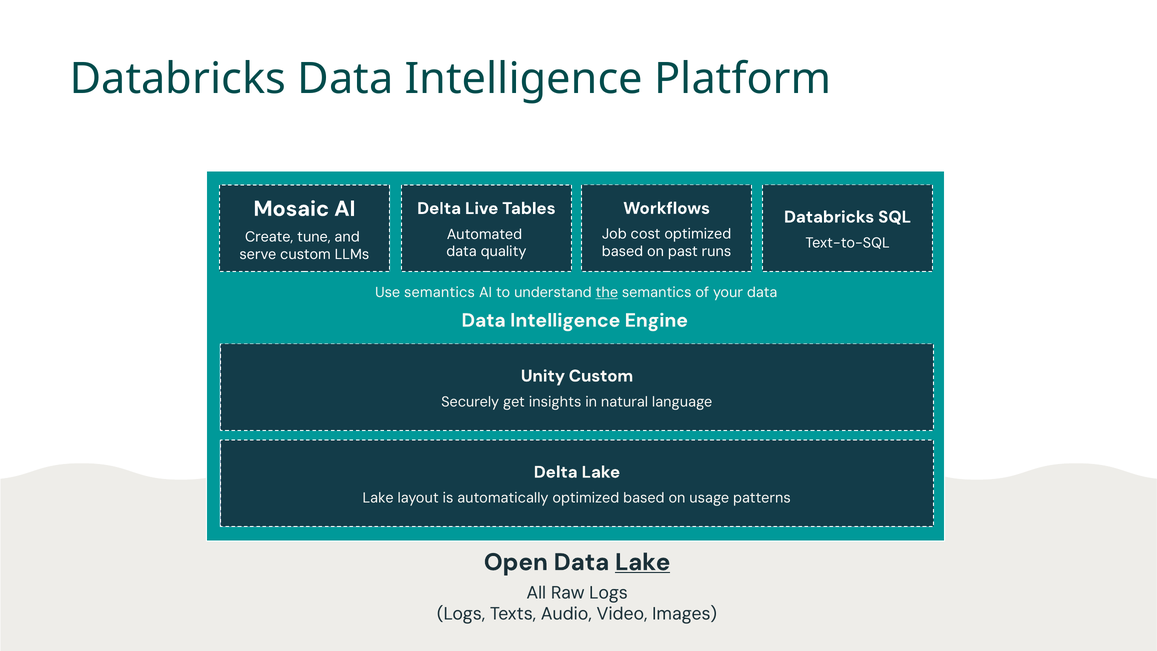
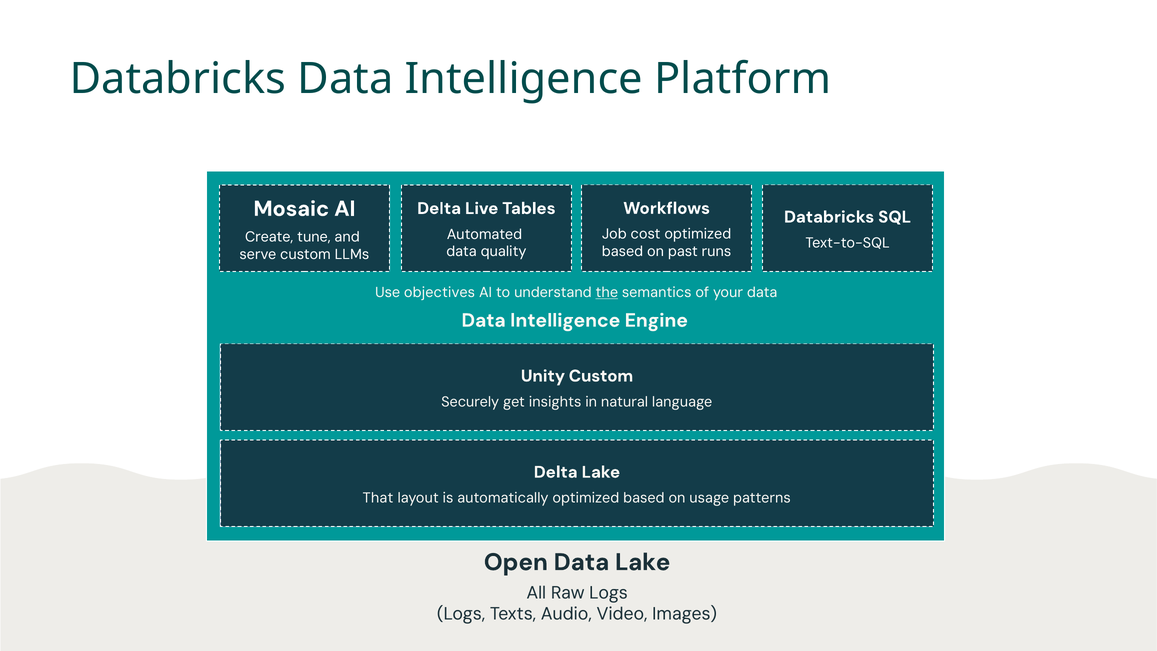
Use semantics: semantics -> objectives
Lake at (378, 498): Lake -> That
Lake at (643, 562) underline: present -> none
